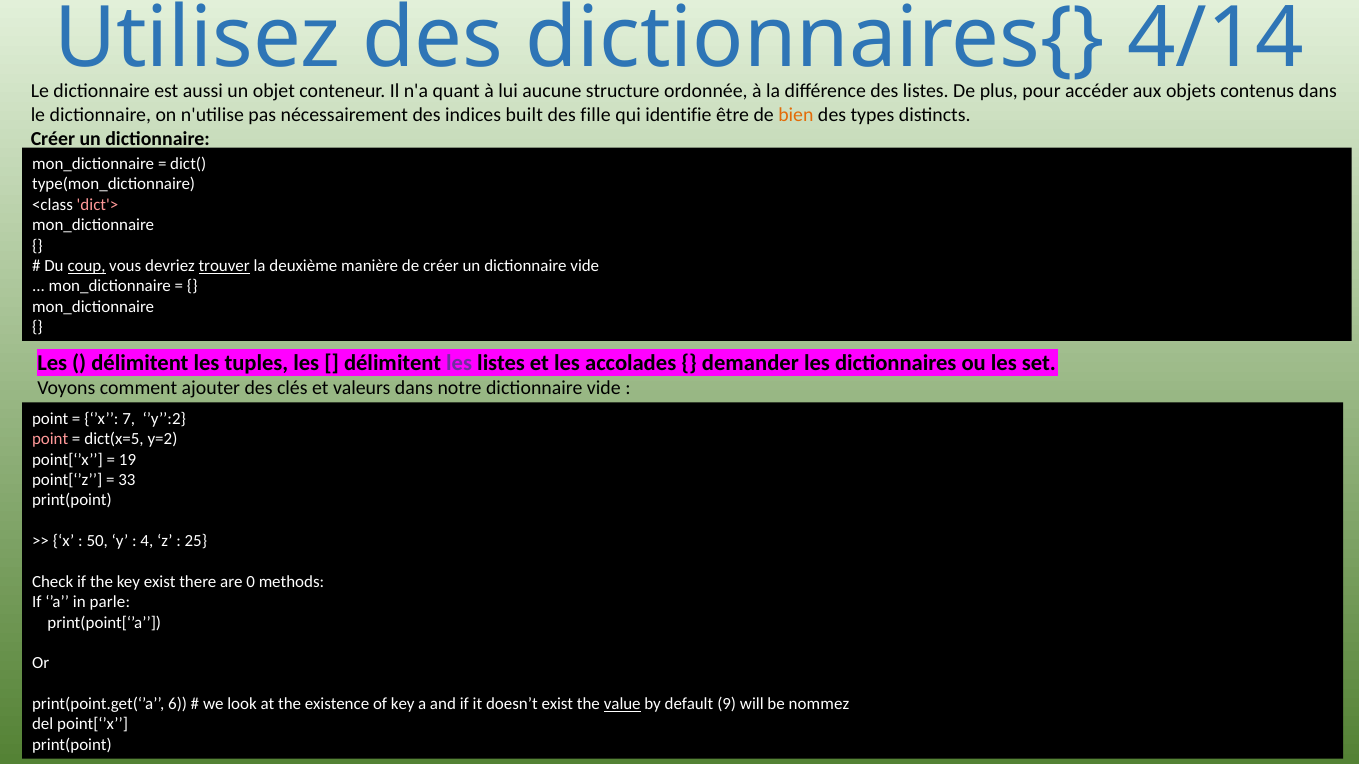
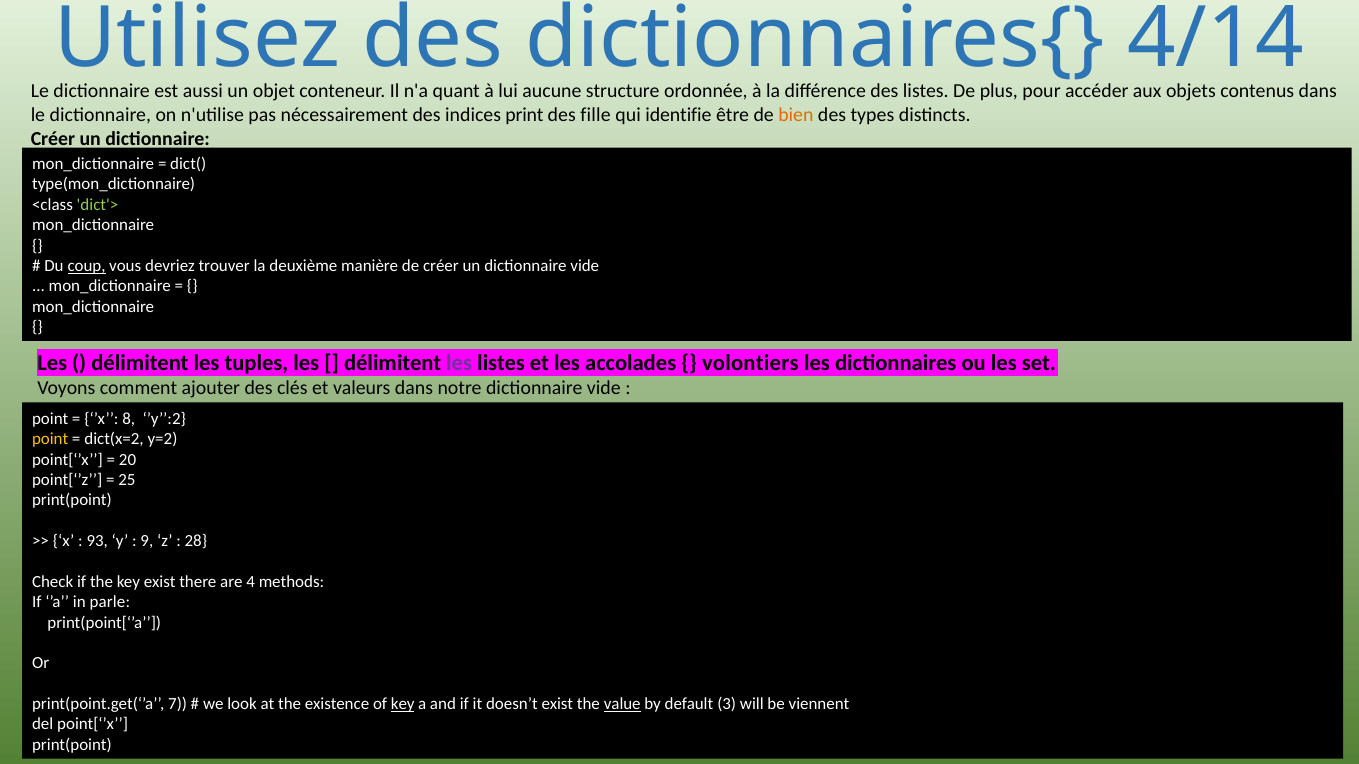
built: built -> print
dict'> colour: pink -> light green
trouver underline: present -> none
demander: demander -> volontiers
7: 7 -> 8
point at (50, 439) colour: pink -> yellow
dict(x=5: dict(x=5 -> dict(x=2
19: 19 -> 20
33: 33 -> 25
50: 50 -> 93
4: 4 -> 9
25: 25 -> 28
0: 0 -> 4
6: 6 -> 7
key at (403, 704) underline: none -> present
9: 9 -> 3
nommez: nommez -> viennent
